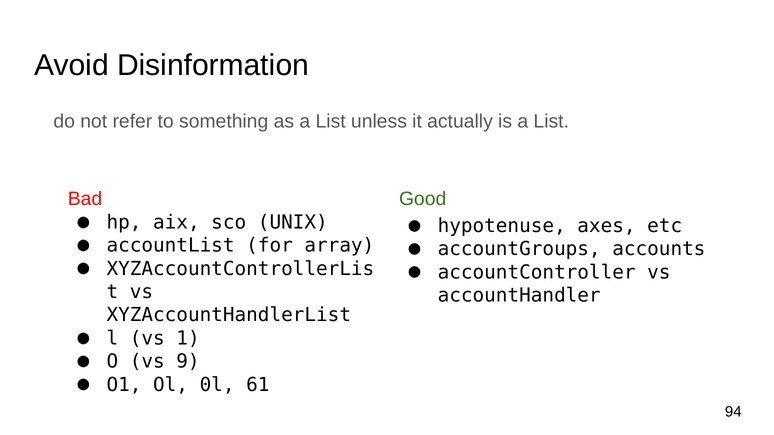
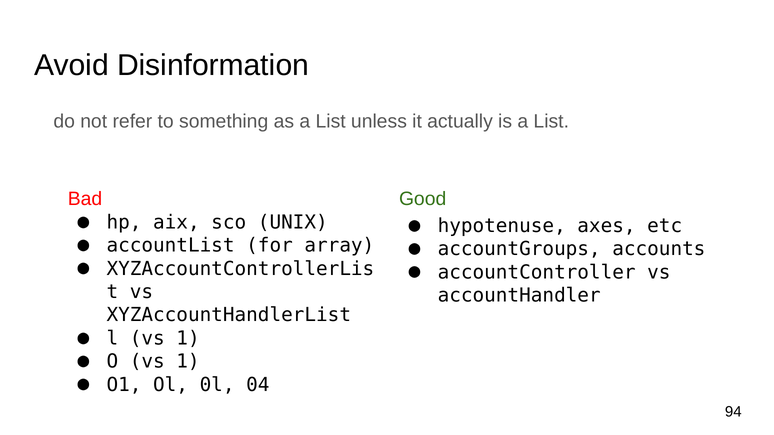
O vs 9: 9 -> 1
61: 61 -> 04
